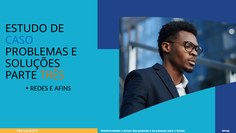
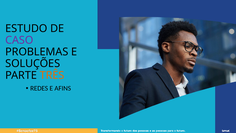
CASO colour: blue -> purple
